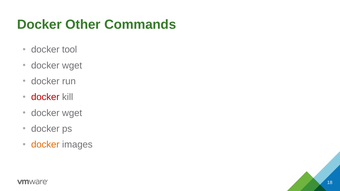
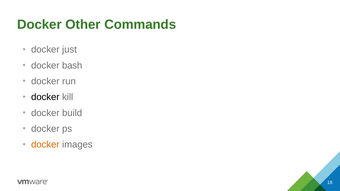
tool: tool -> just
wget at (72, 66): wget -> bash
docker at (45, 97) colour: red -> black
wget at (72, 113): wget -> build
